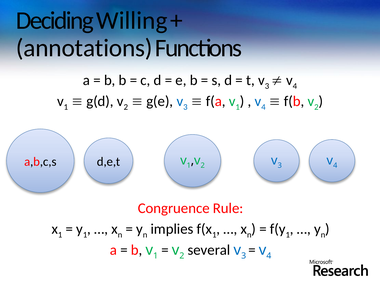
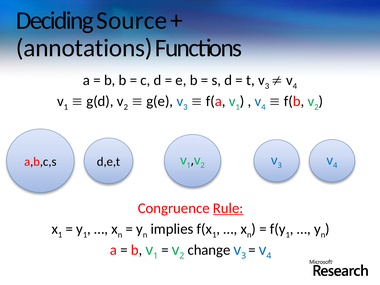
Willing: Willing -> Source
Rule underline: none -> present
several: several -> change
